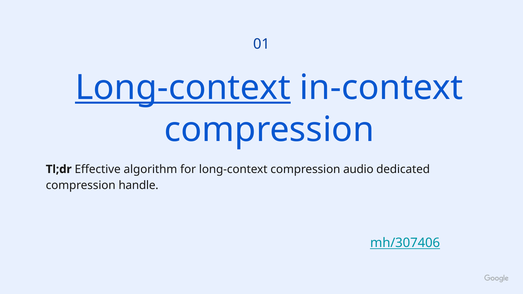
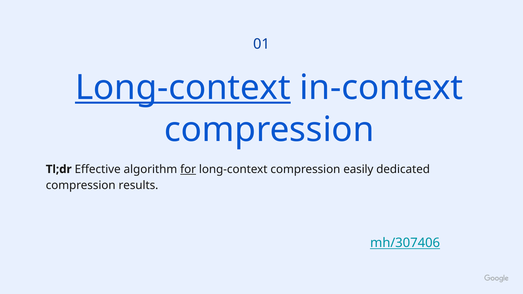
for underline: none -> present
audio: audio -> easily
handle: handle -> results
